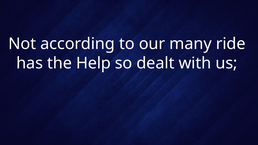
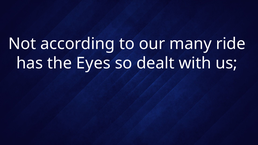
Help: Help -> Eyes
